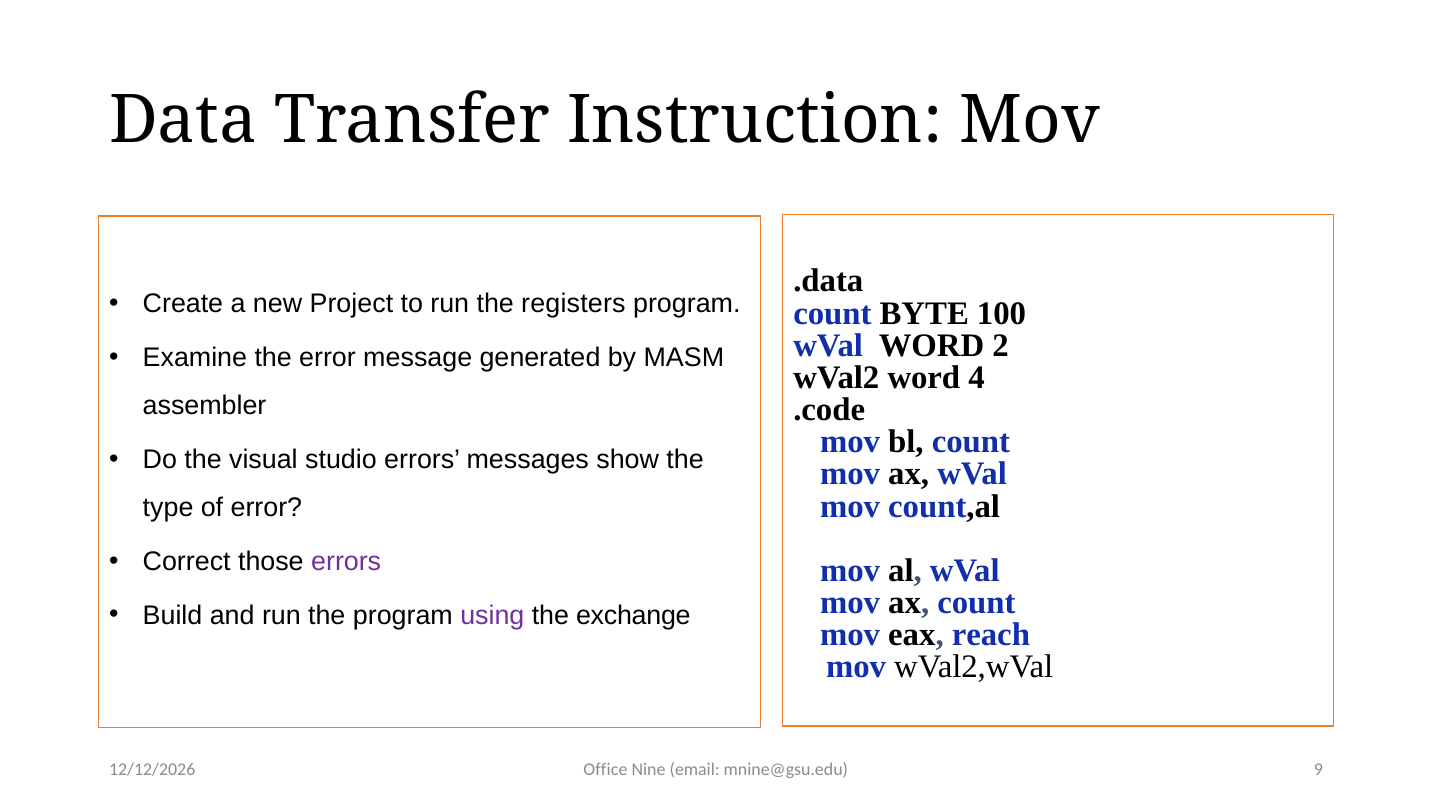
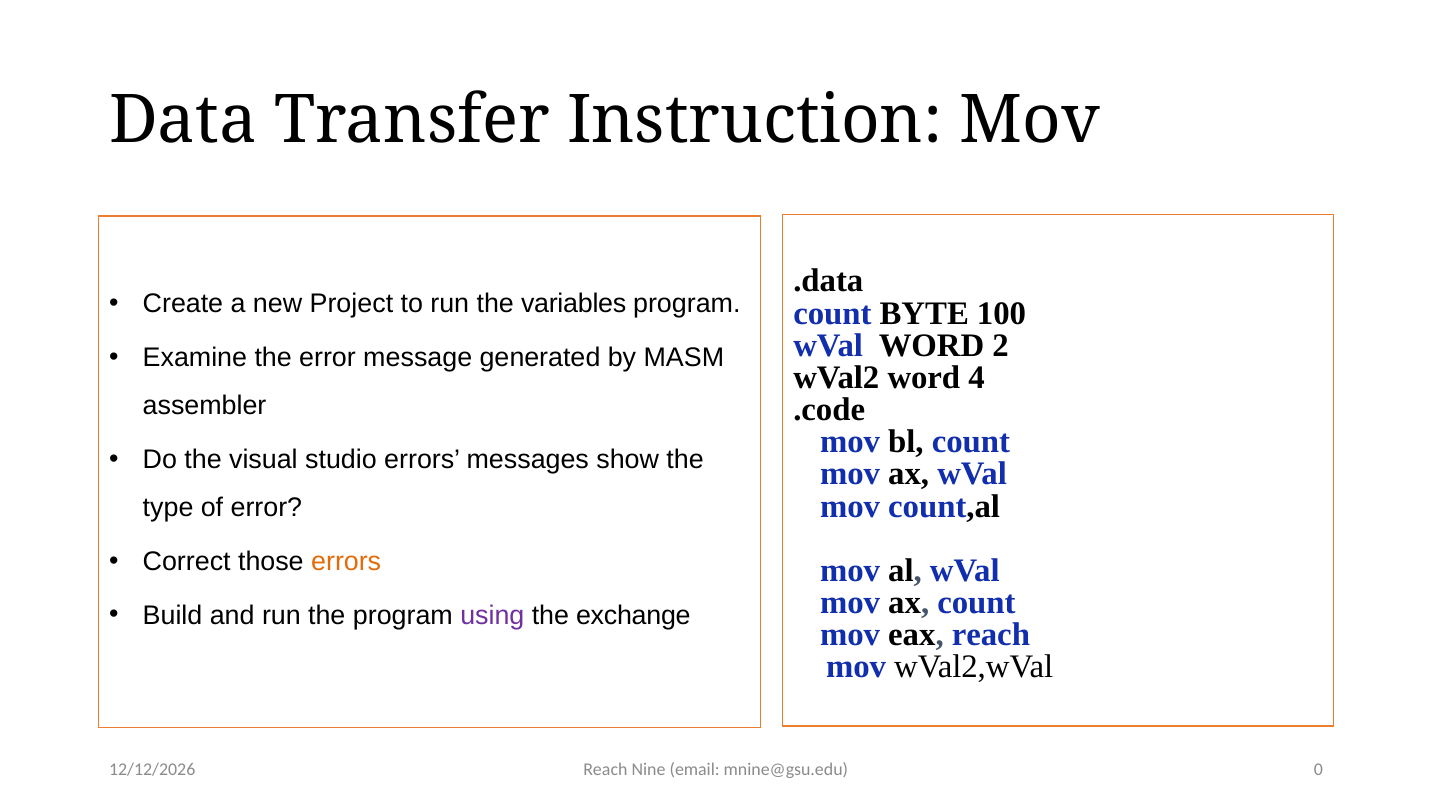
registers: registers -> variables
errors at (346, 561) colour: purple -> orange
Office at (605, 769): Office -> Reach
9: 9 -> 0
